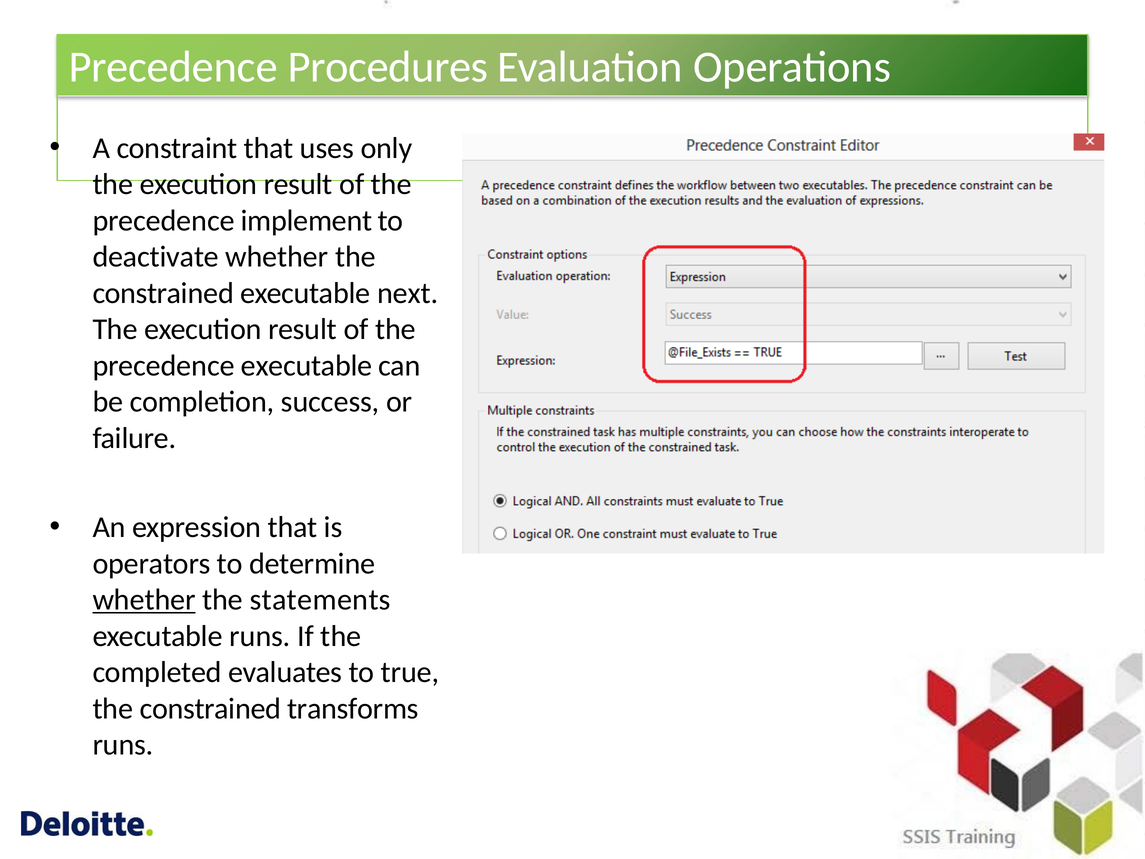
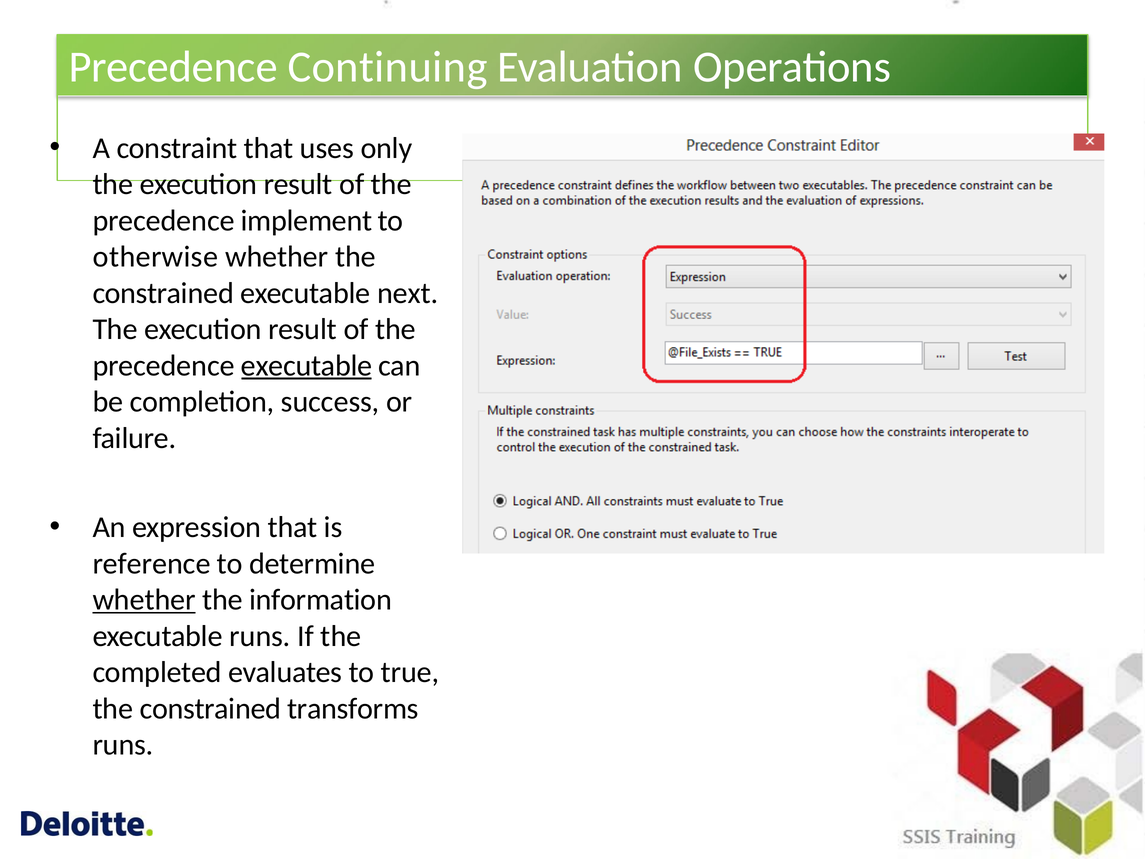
Procedures: Procedures -> Continuing
deactivate: deactivate -> otherwise
executable at (307, 365) underline: none -> present
operators: operators -> reference
statements: statements -> information
